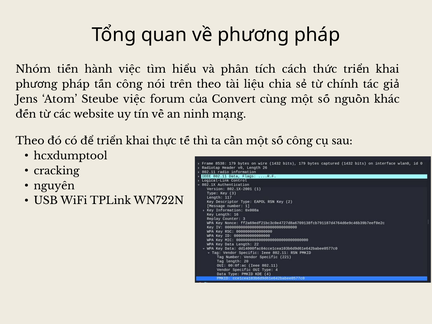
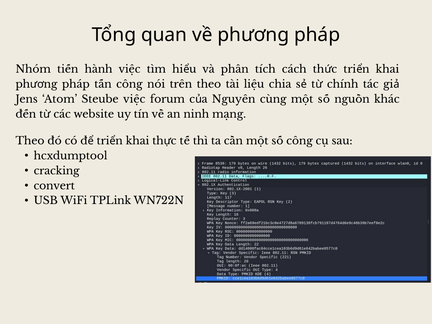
Convert: Convert -> Nguyên
nguyên: nguyên -> convert
